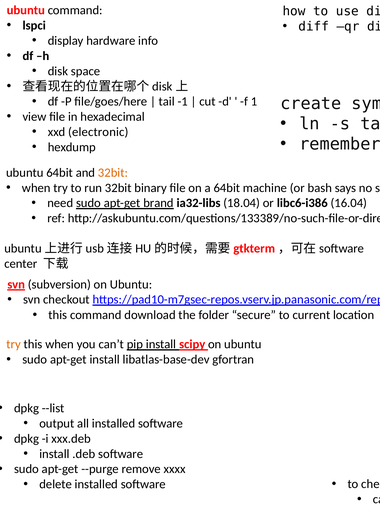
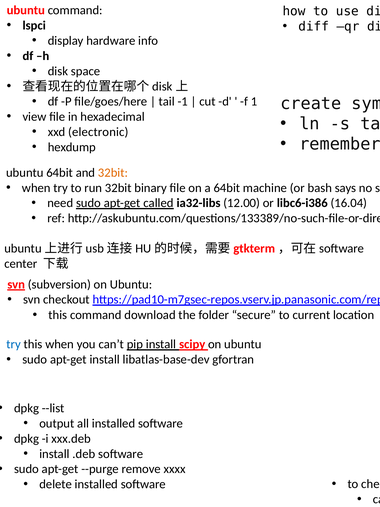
brand: brand -> called
18.04: 18.04 -> 12.00
try at (14, 344) colour: orange -> blue
